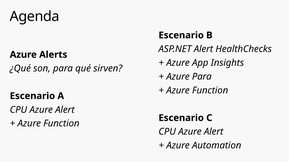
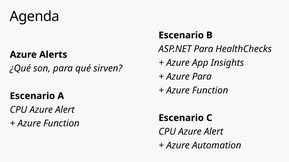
ASP.NET Alert: Alert -> Para
